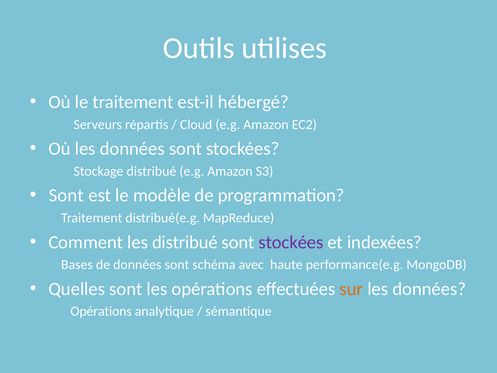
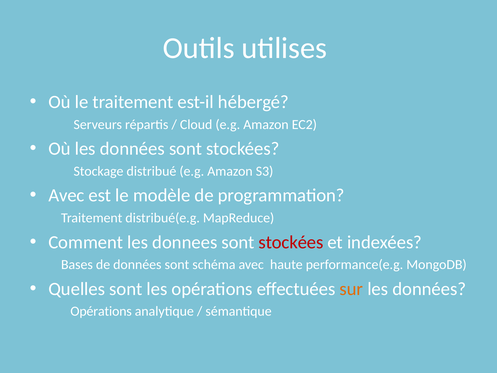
Sont at (66, 195): Sont -> Avec
les distribué: distribué -> donnees
stockées at (291, 242) colour: purple -> red
